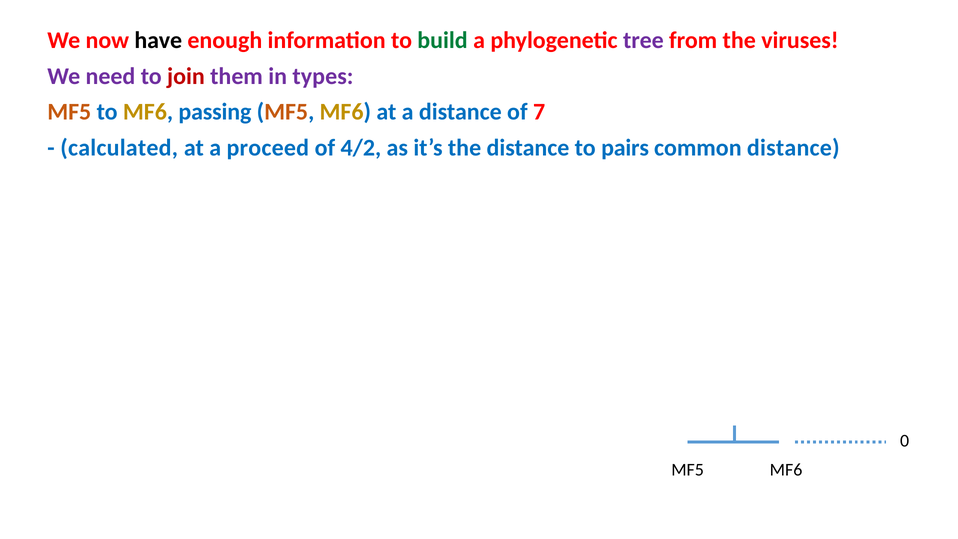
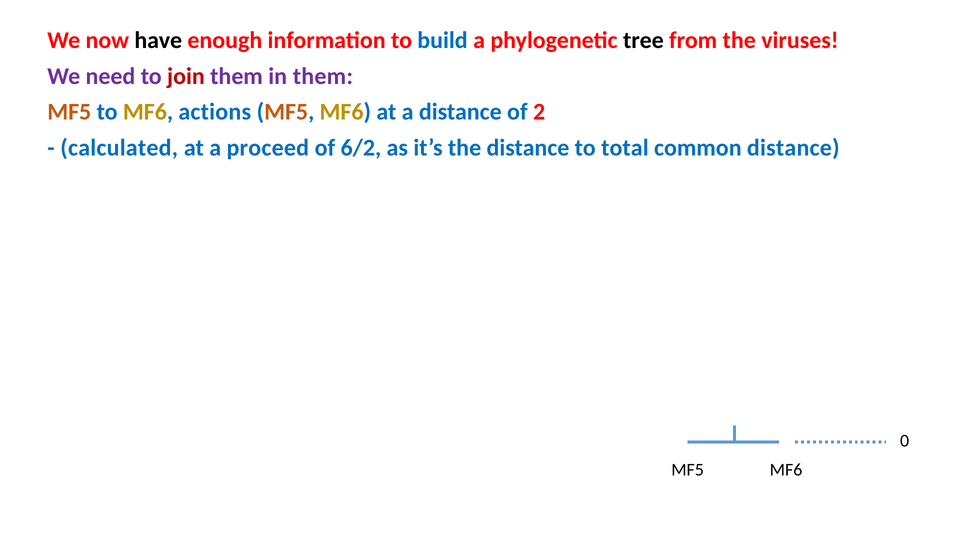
build colour: green -> blue
tree colour: purple -> black
in types: types -> them
passing: passing -> actions
7: 7 -> 2
4/2: 4/2 -> 6/2
pairs: pairs -> total
